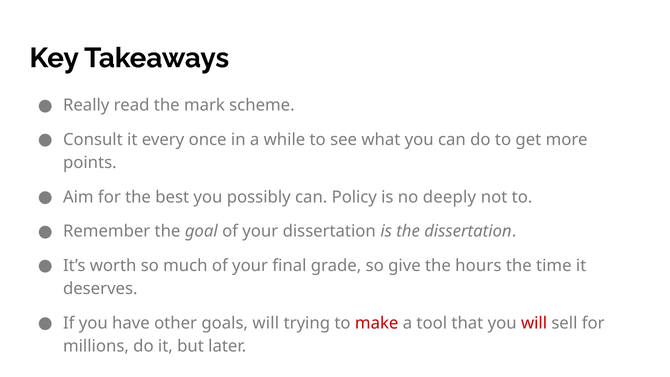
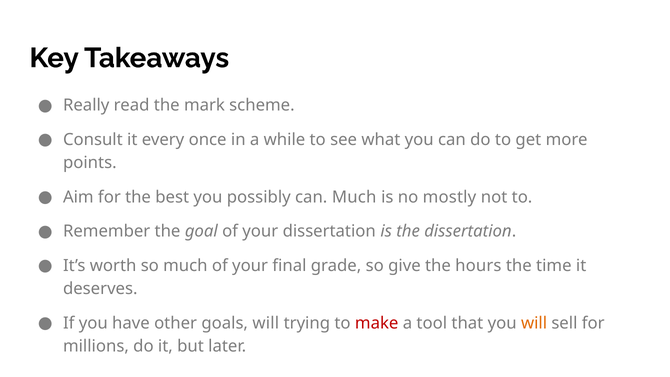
can Policy: Policy -> Much
deeply: deeply -> mostly
will at (534, 323) colour: red -> orange
